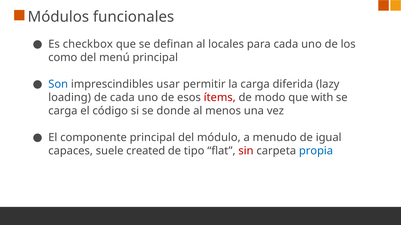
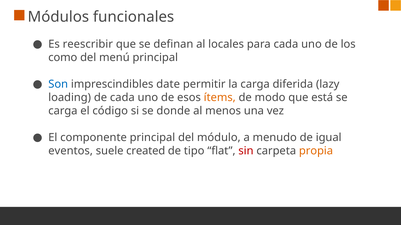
checkbox: checkbox -> reescribir
usar: usar -> date
ítems colour: red -> orange
with: with -> está
capaces: capaces -> eventos
propia colour: blue -> orange
